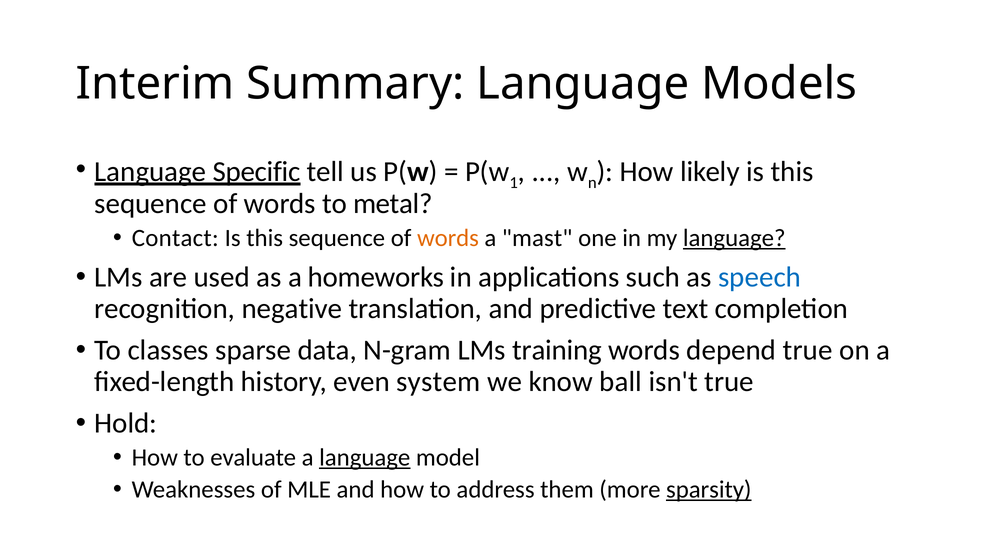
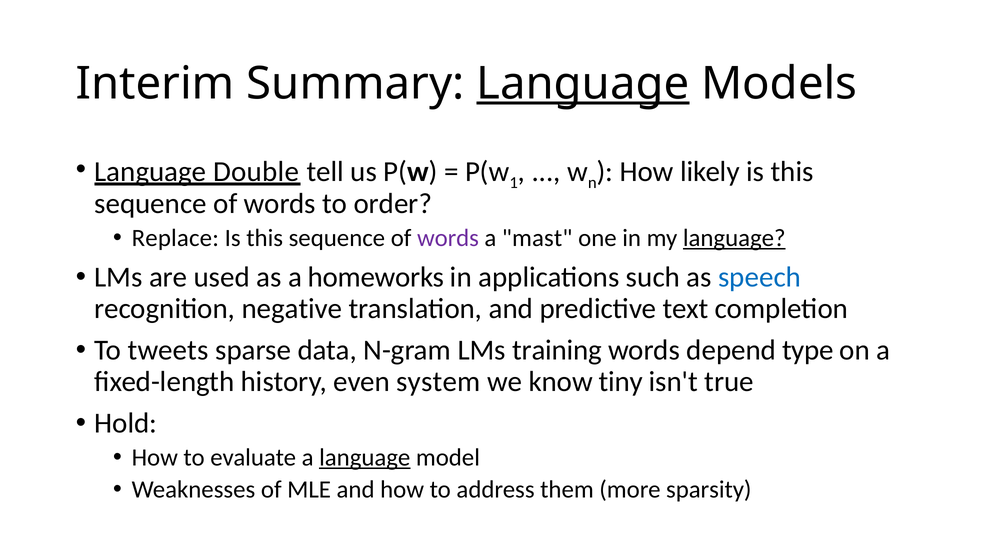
Language at (583, 83) underline: none -> present
Specific: Specific -> Double
metal: metal -> order
Contact: Contact -> Replace
words at (448, 238) colour: orange -> purple
classes: classes -> tweets
depend true: true -> type
ball: ball -> tiny
sparsity underline: present -> none
